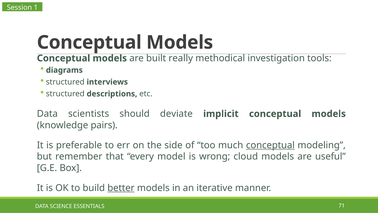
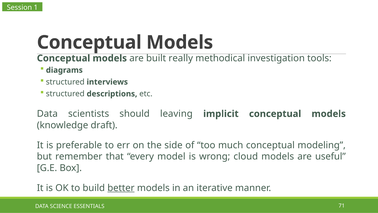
deviate: deviate -> leaving
pairs: pairs -> draft
conceptual at (270, 145) underline: present -> none
